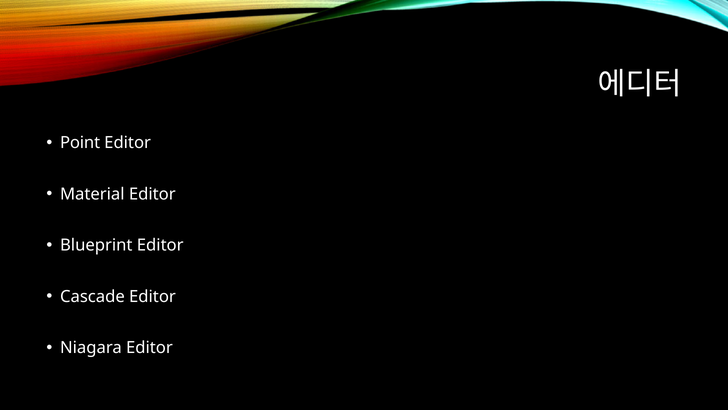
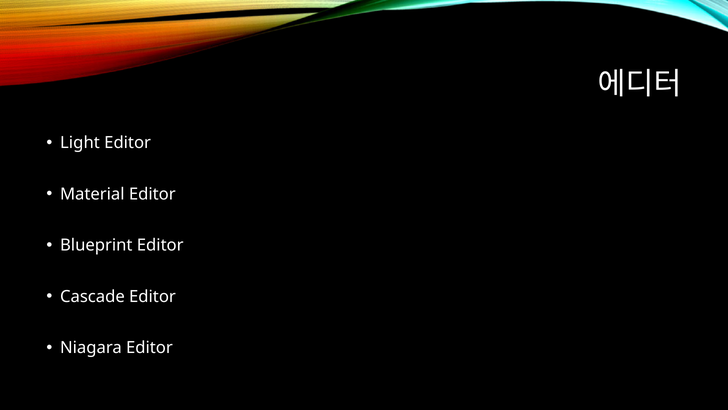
Point: Point -> Light
